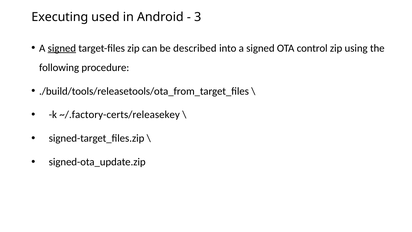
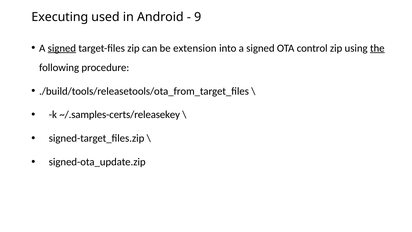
3: 3 -> 9
described: described -> extension
the underline: none -> present
~/.factory-certs/releasekey: ~/.factory-certs/releasekey -> ~/.samples-certs/releasekey
